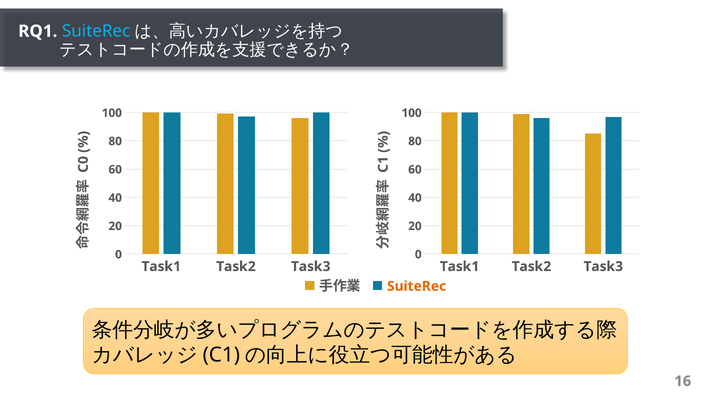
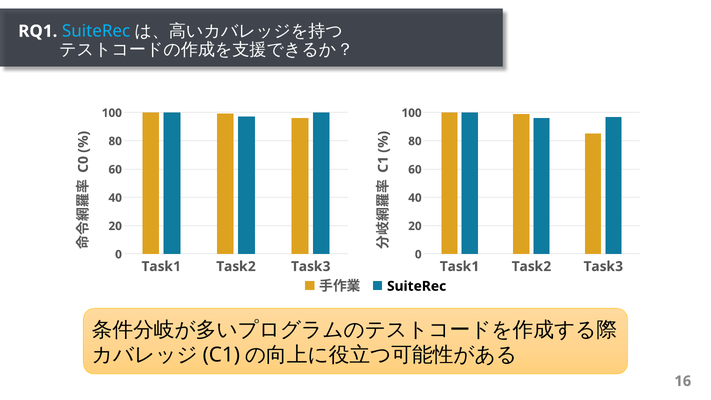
SuiteRec at (417, 286) colour: orange -> black
